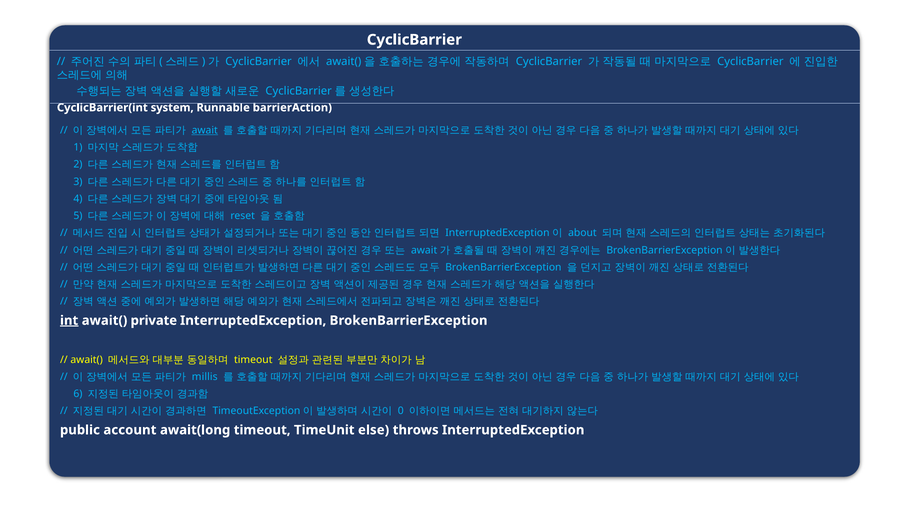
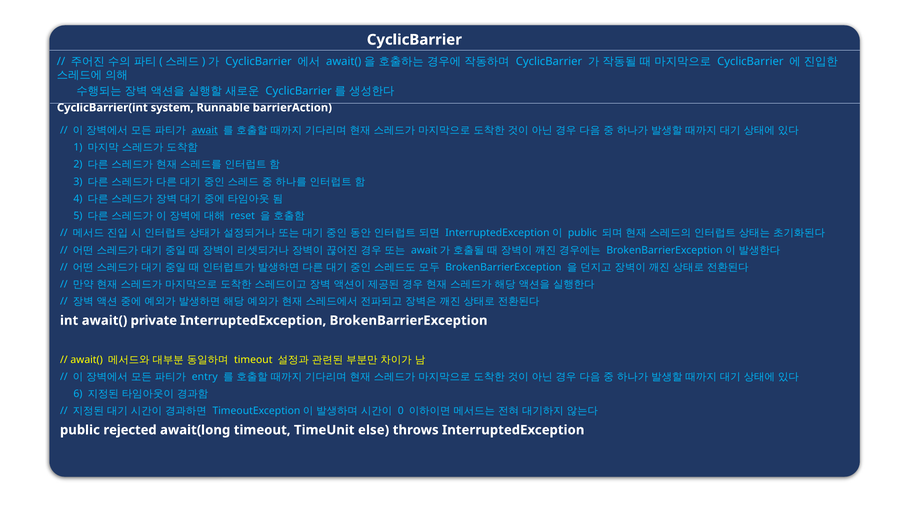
about at (582, 233): about -> public
int underline: present -> none
millis: millis -> entry
account: account -> rejected
